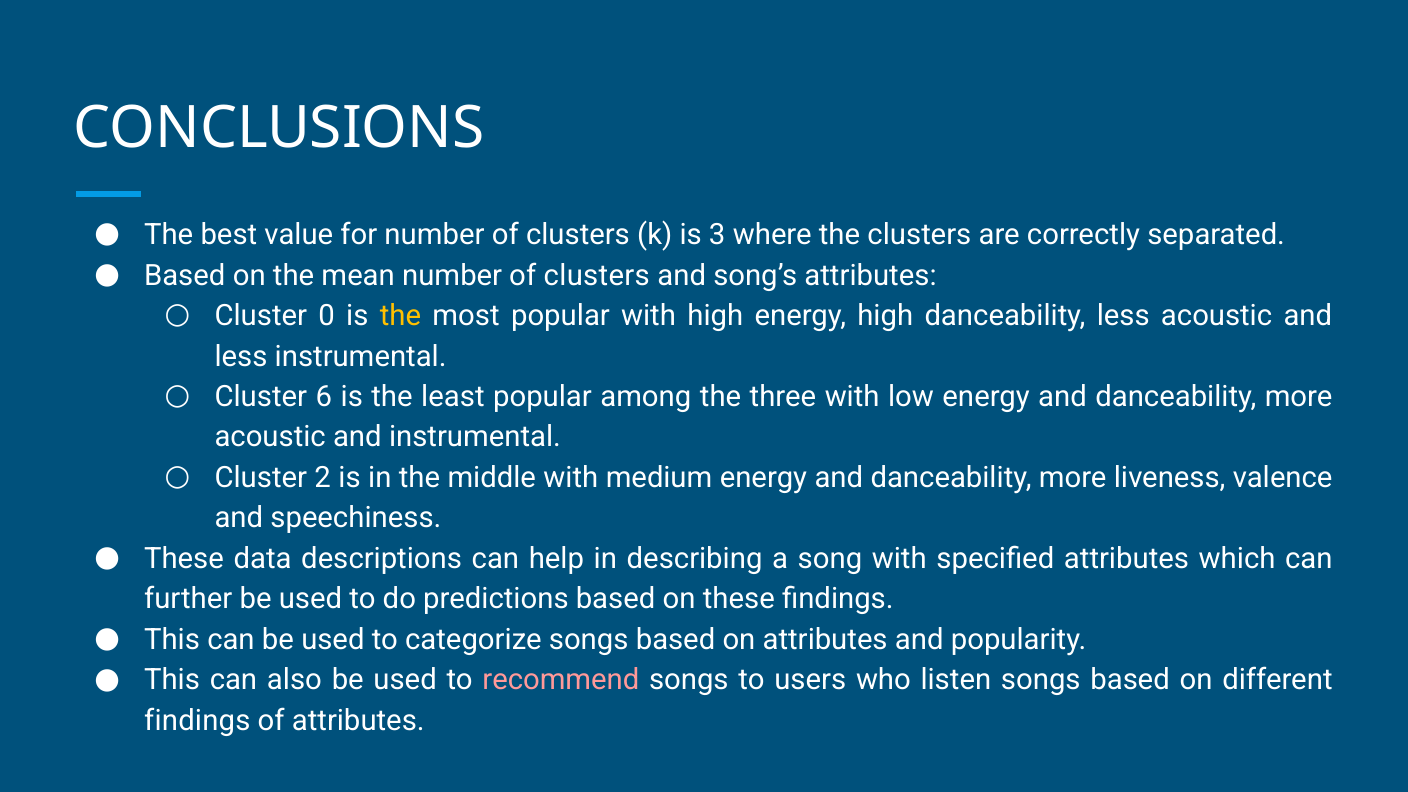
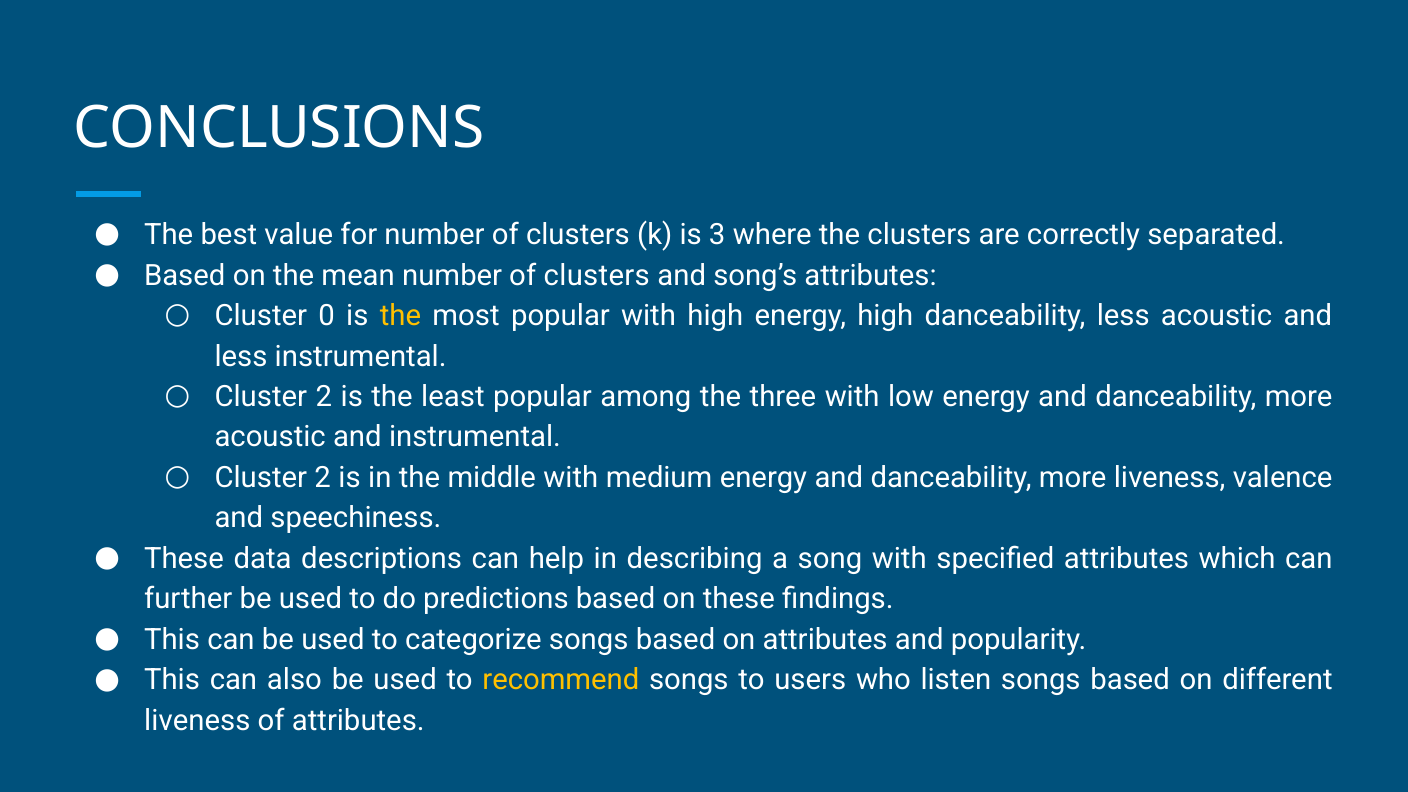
6 at (324, 397): 6 -> 2
recommend colour: pink -> yellow
findings at (197, 721): findings -> liveness
